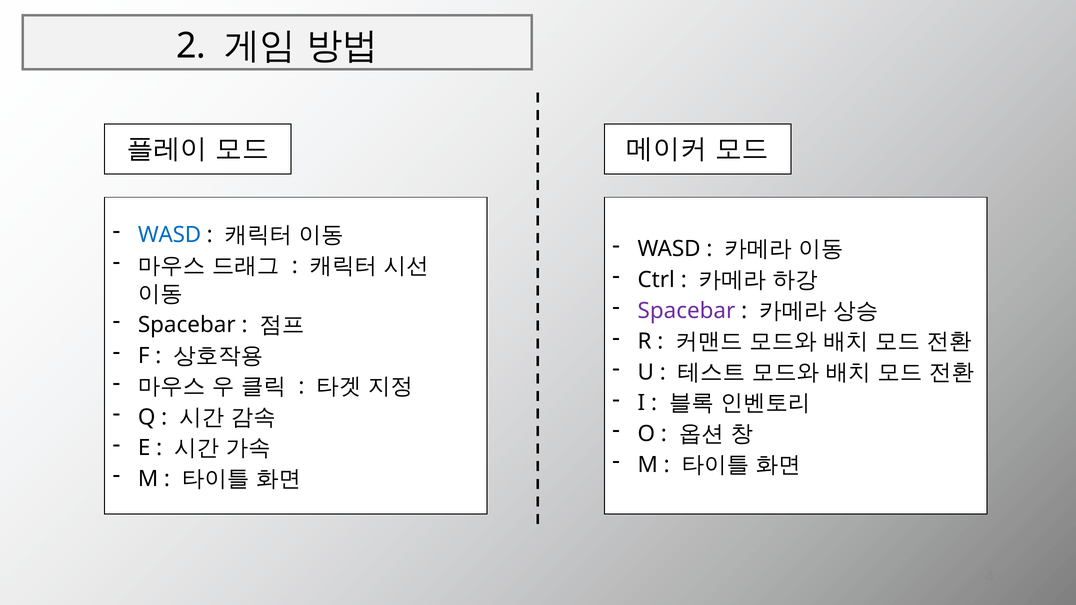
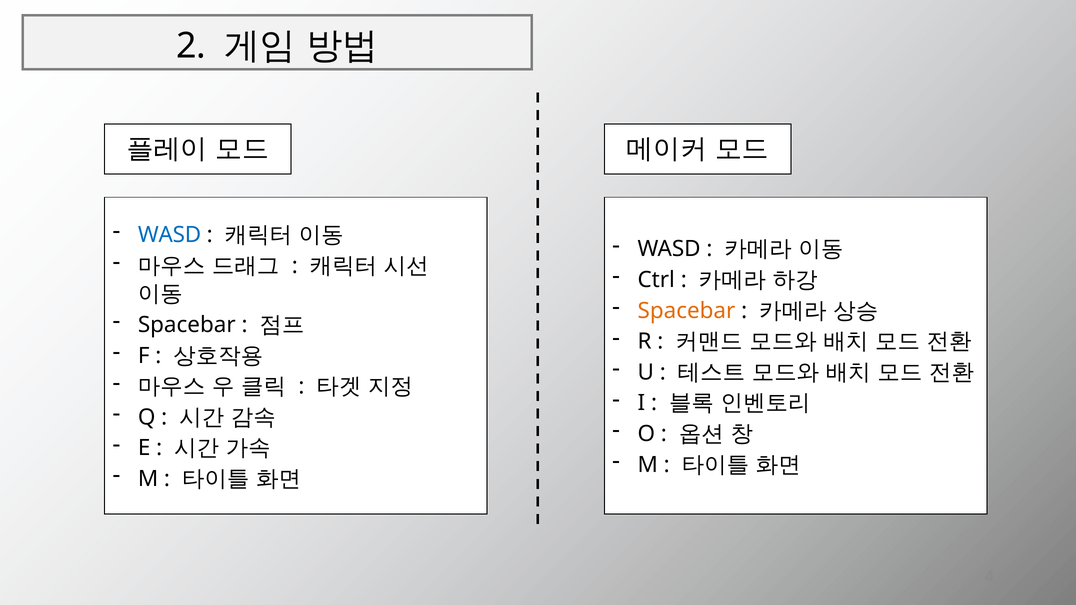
Spacebar at (686, 311) colour: purple -> orange
